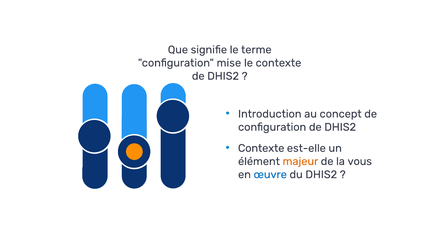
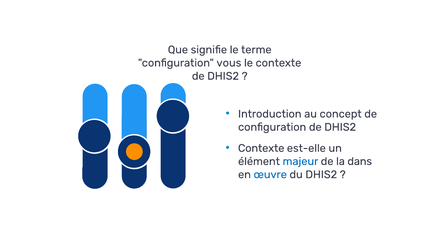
mise: mise -> vous
majeur colour: orange -> blue
vous: vous -> dans
